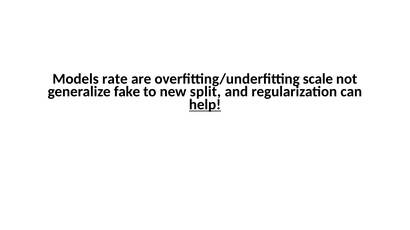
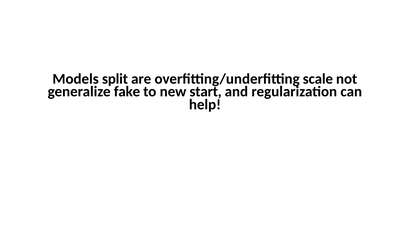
rate: rate -> split
split: split -> start
help underline: present -> none
